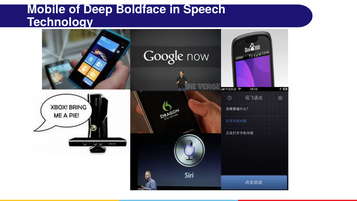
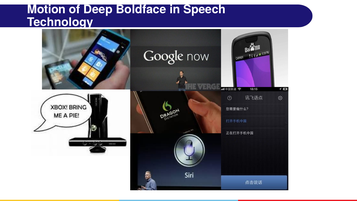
Mobile: Mobile -> Motion
